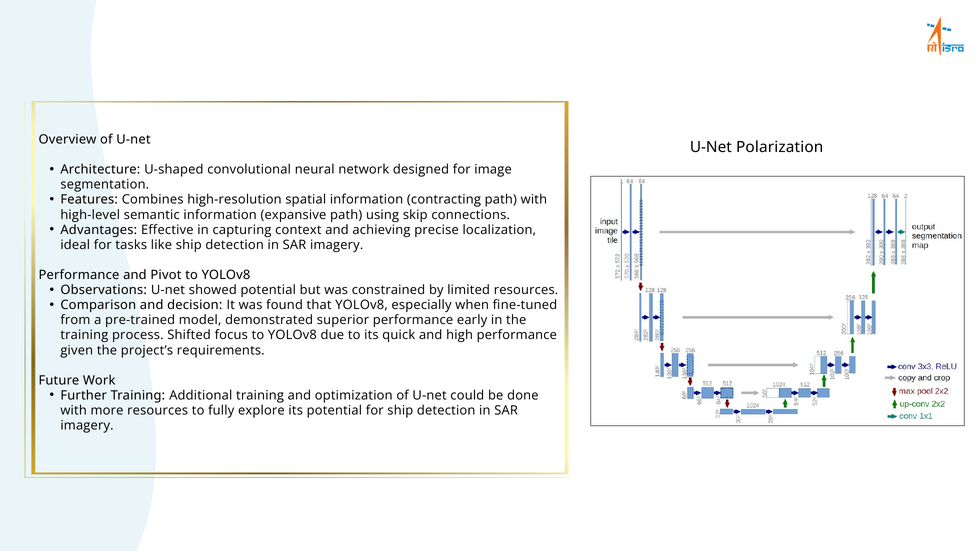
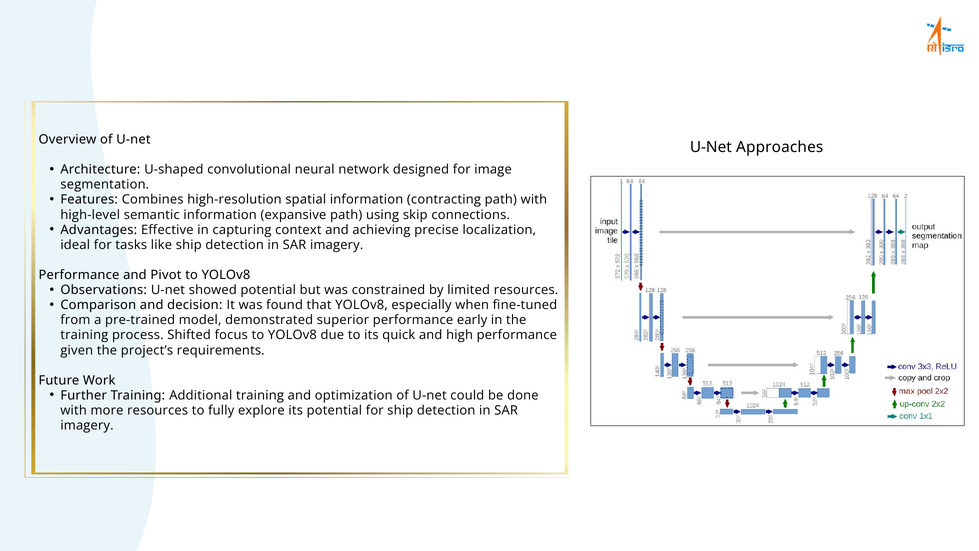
Polarization: Polarization -> Approaches
